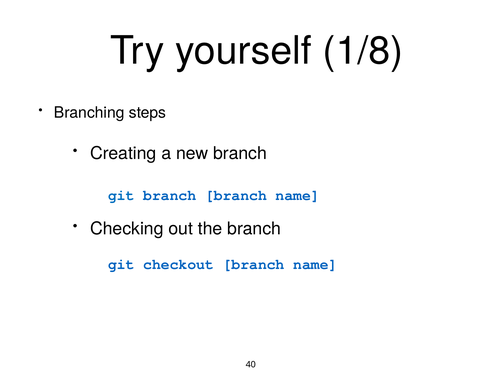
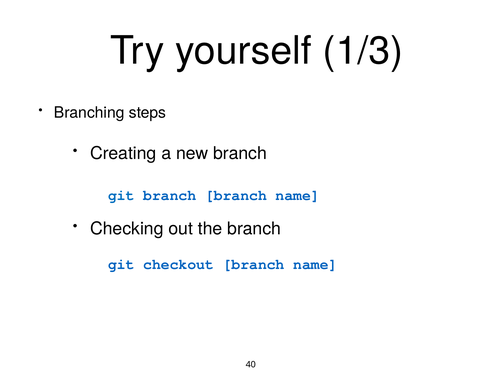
1/8: 1/8 -> 1/3
